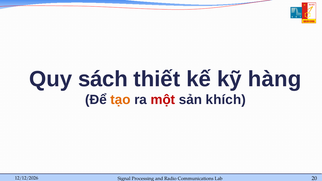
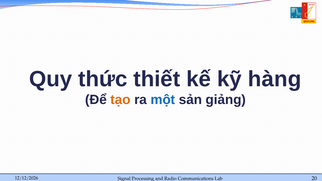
sách: sách -> thức
một colour: red -> blue
khích: khích -> giảng
